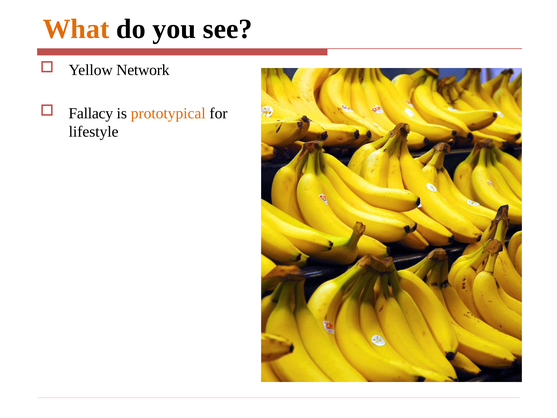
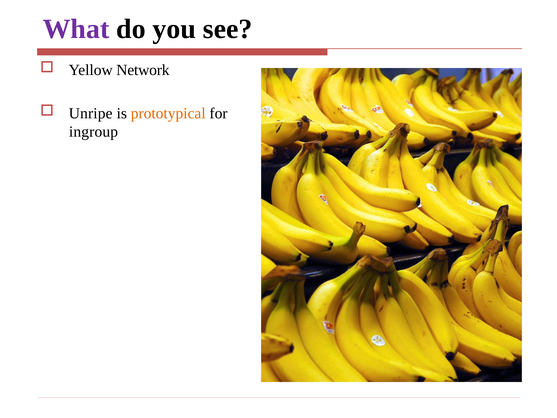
What colour: orange -> purple
Fallacy: Fallacy -> Unripe
lifestyle: lifestyle -> ingroup
